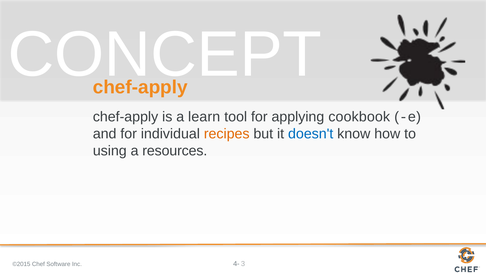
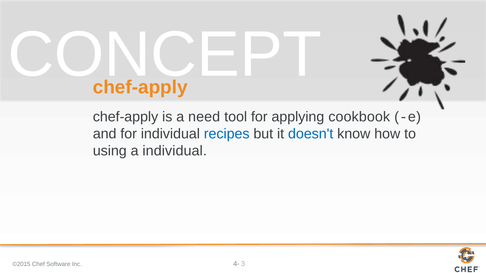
learn: learn -> need
recipes colour: orange -> blue
a resources: resources -> individual
